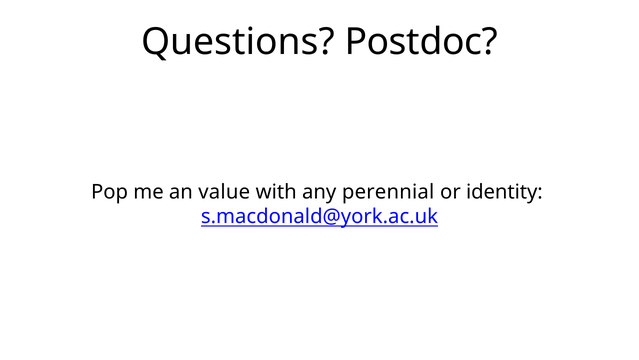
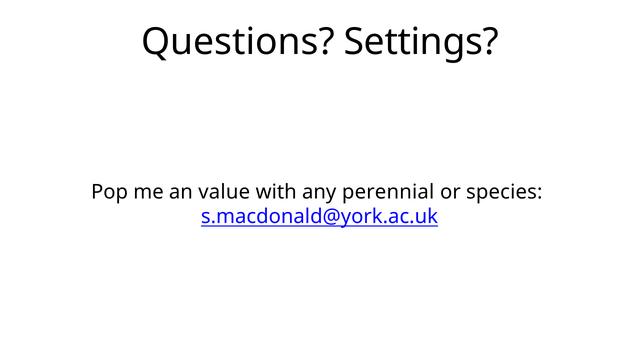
Postdoc: Postdoc -> Settings
identity: identity -> species
